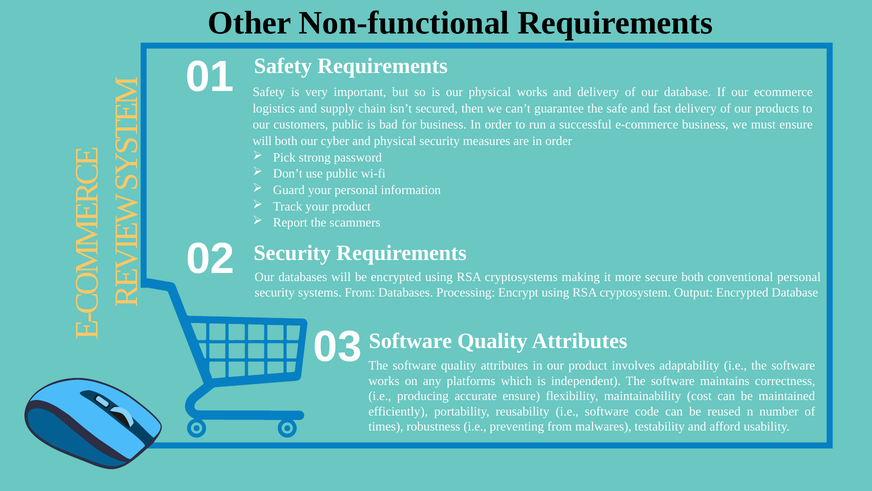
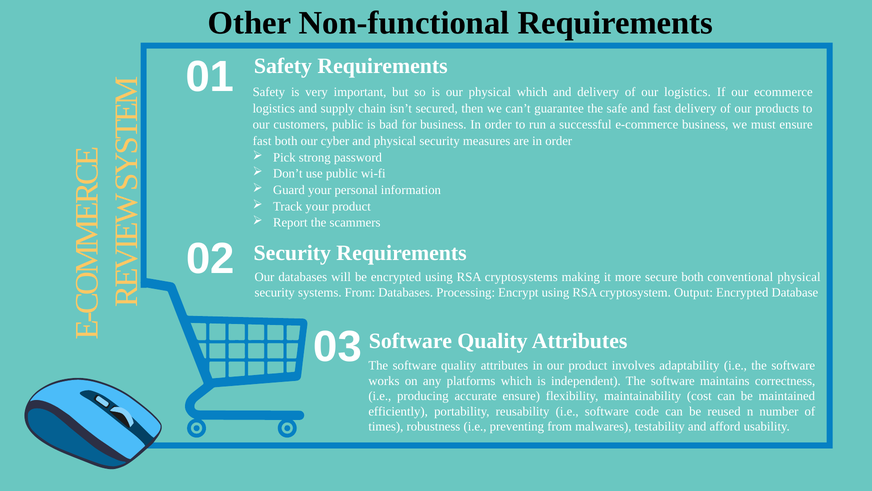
physical works: works -> which
our database: database -> logistics
will at (262, 141): will -> fast
conventional personal: personal -> physical
